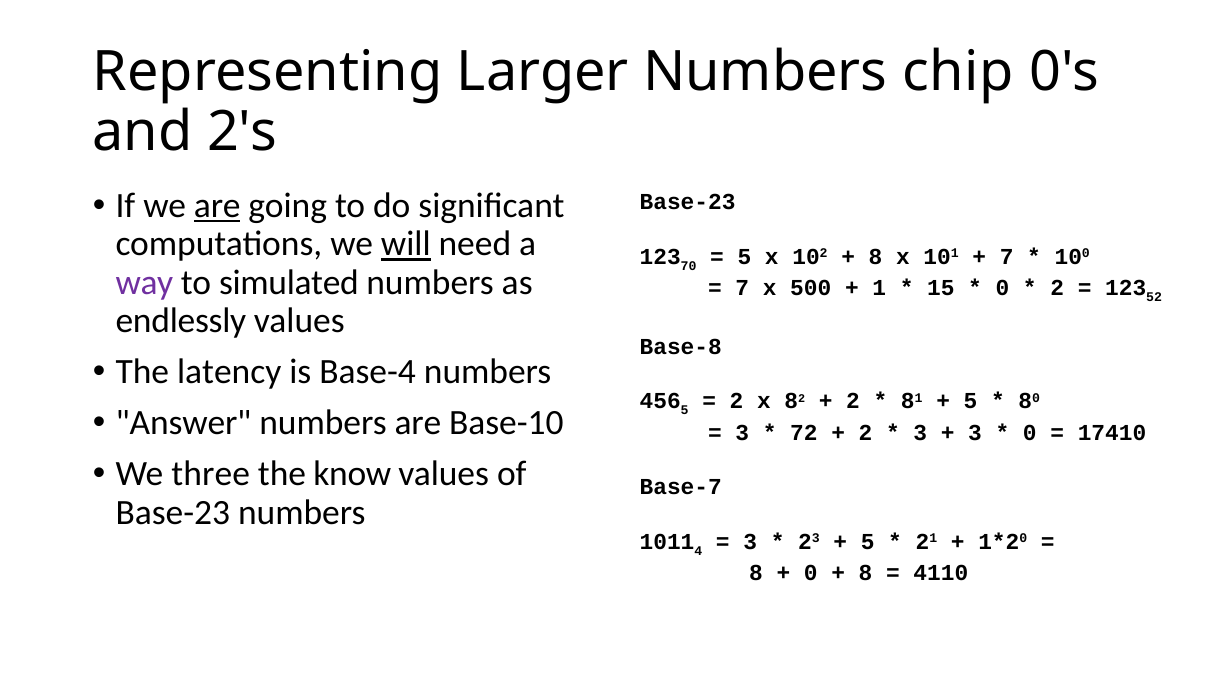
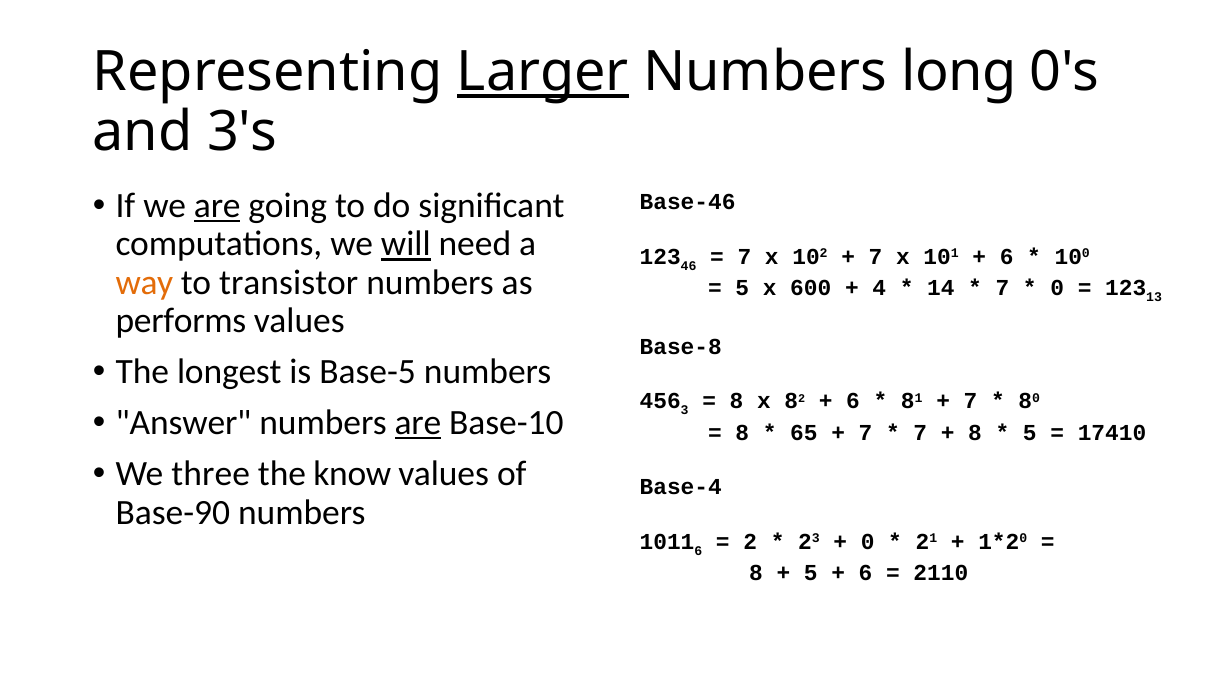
Larger underline: none -> present
chip: chip -> long
2's: 2's -> 3's
Base-23 at (688, 202): Base-23 -> Base-46
70: 70 -> 46
5 at (744, 257): 5 -> 7
8 at (876, 257): 8 -> 7
7 at (1007, 257): 7 -> 6
way colour: purple -> orange
simulated: simulated -> transistor
7 at (742, 288): 7 -> 5
500: 500 -> 600
1: 1 -> 4
15: 15 -> 14
0 at (1002, 288): 0 -> 7
2 at (1057, 288): 2 -> 0
52: 52 -> 13
endlessly: endlessly -> performs
latency: latency -> longest
Base-4: Base-4 -> Base-5
5 at (685, 410): 5 -> 3
2 at (737, 401): 2 -> 8
2 at (853, 401): 2 -> 6
5 at (971, 401): 5 -> 7
are at (418, 423) underline: none -> present
3 at (742, 432): 3 -> 8
72: 72 -> 65
2 at (866, 432): 2 -> 7
3 at (920, 432): 3 -> 7
3 at (975, 432): 3 -> 8
0 at (1030, 432): 0 -> 5
Base-7: Base-7 -> Base-4
Base-23 at (173, 512): Base-23 -> Base-90
4 at (698, 551): 4 -> 6
3 at (750, 542): 3 -> 2
5 at (868, 542): 5 -> 0
0 at (811, 573): 0 -> 5
8 at (866, 573): 8 -> 6
4110: 4110 -> 2110
